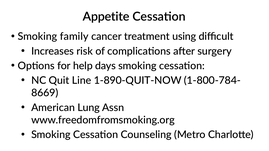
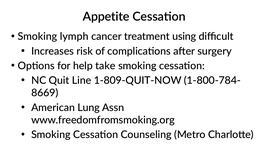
family: family -> lymph
days: days -> take
1-890-QUIT-NOW: 1-890-QUIT-NOW -> 1-809-QUIT-NOW
